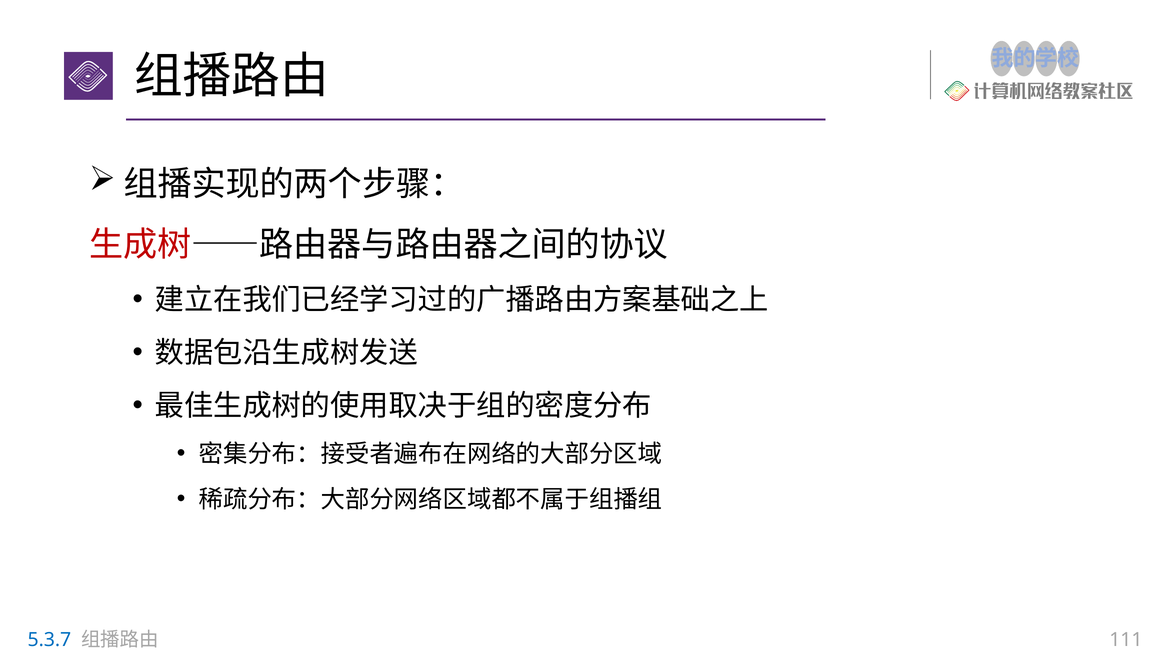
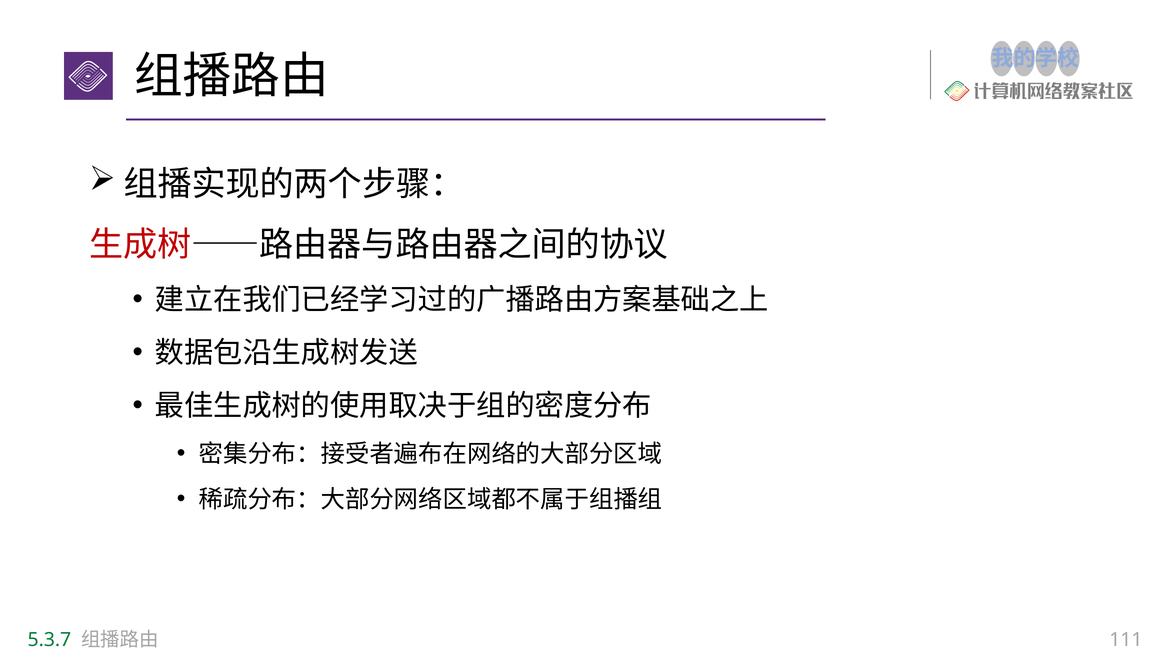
5.3.7 colour: blue -> green
